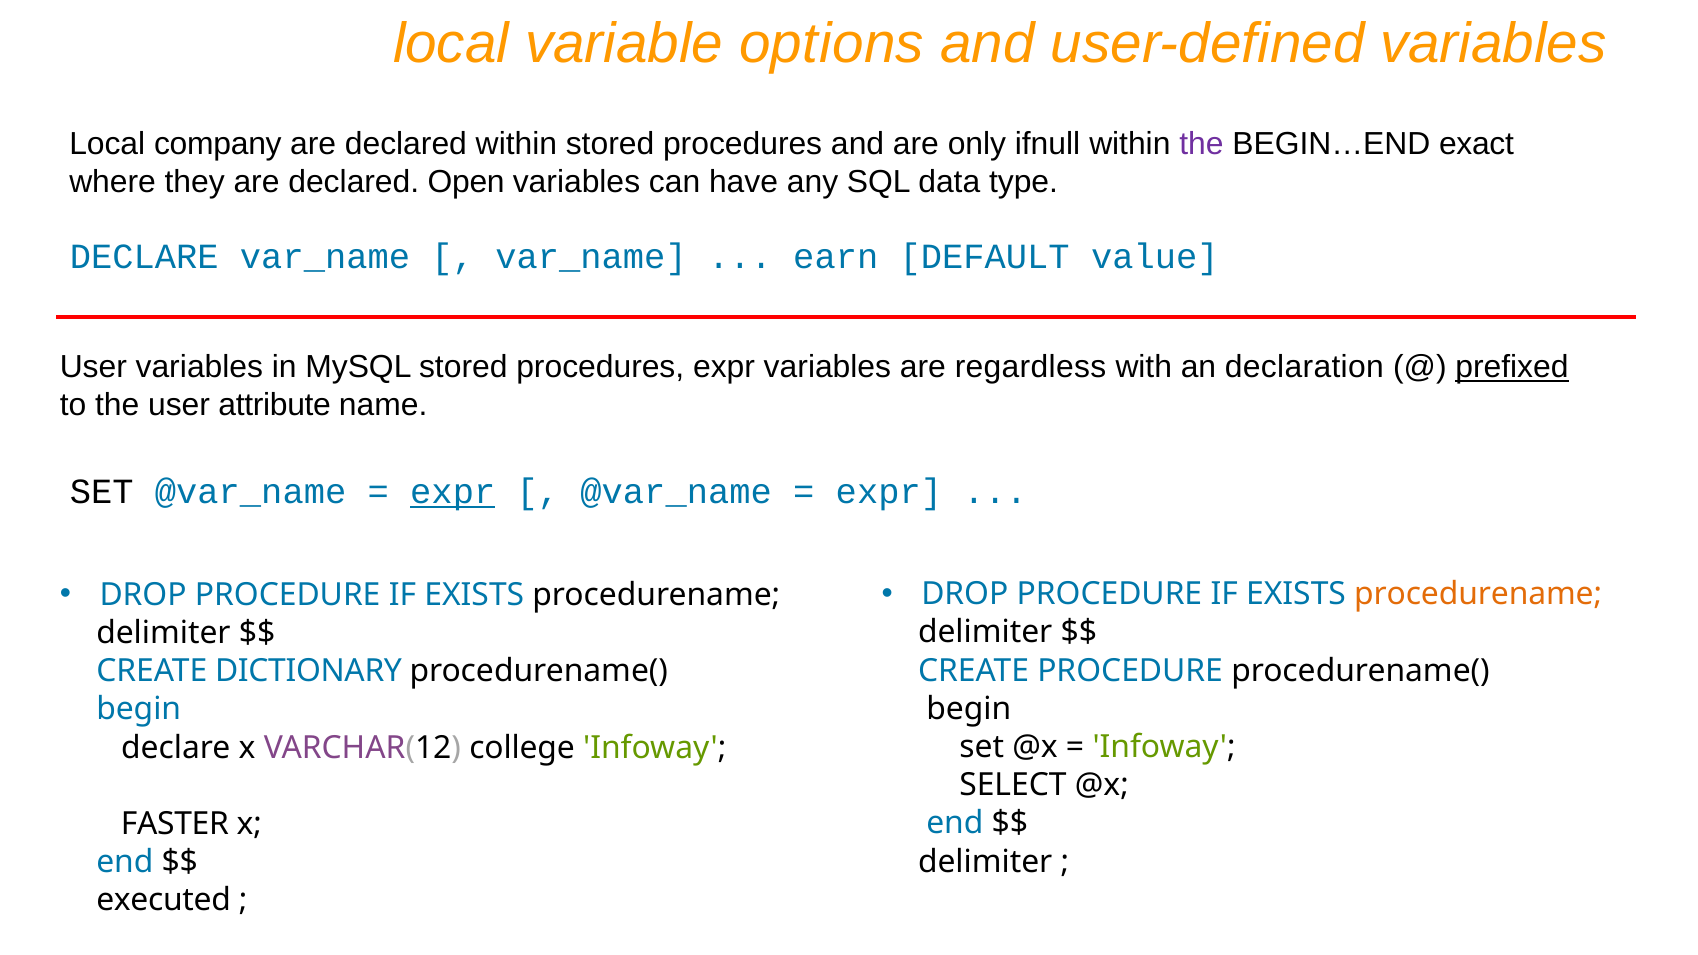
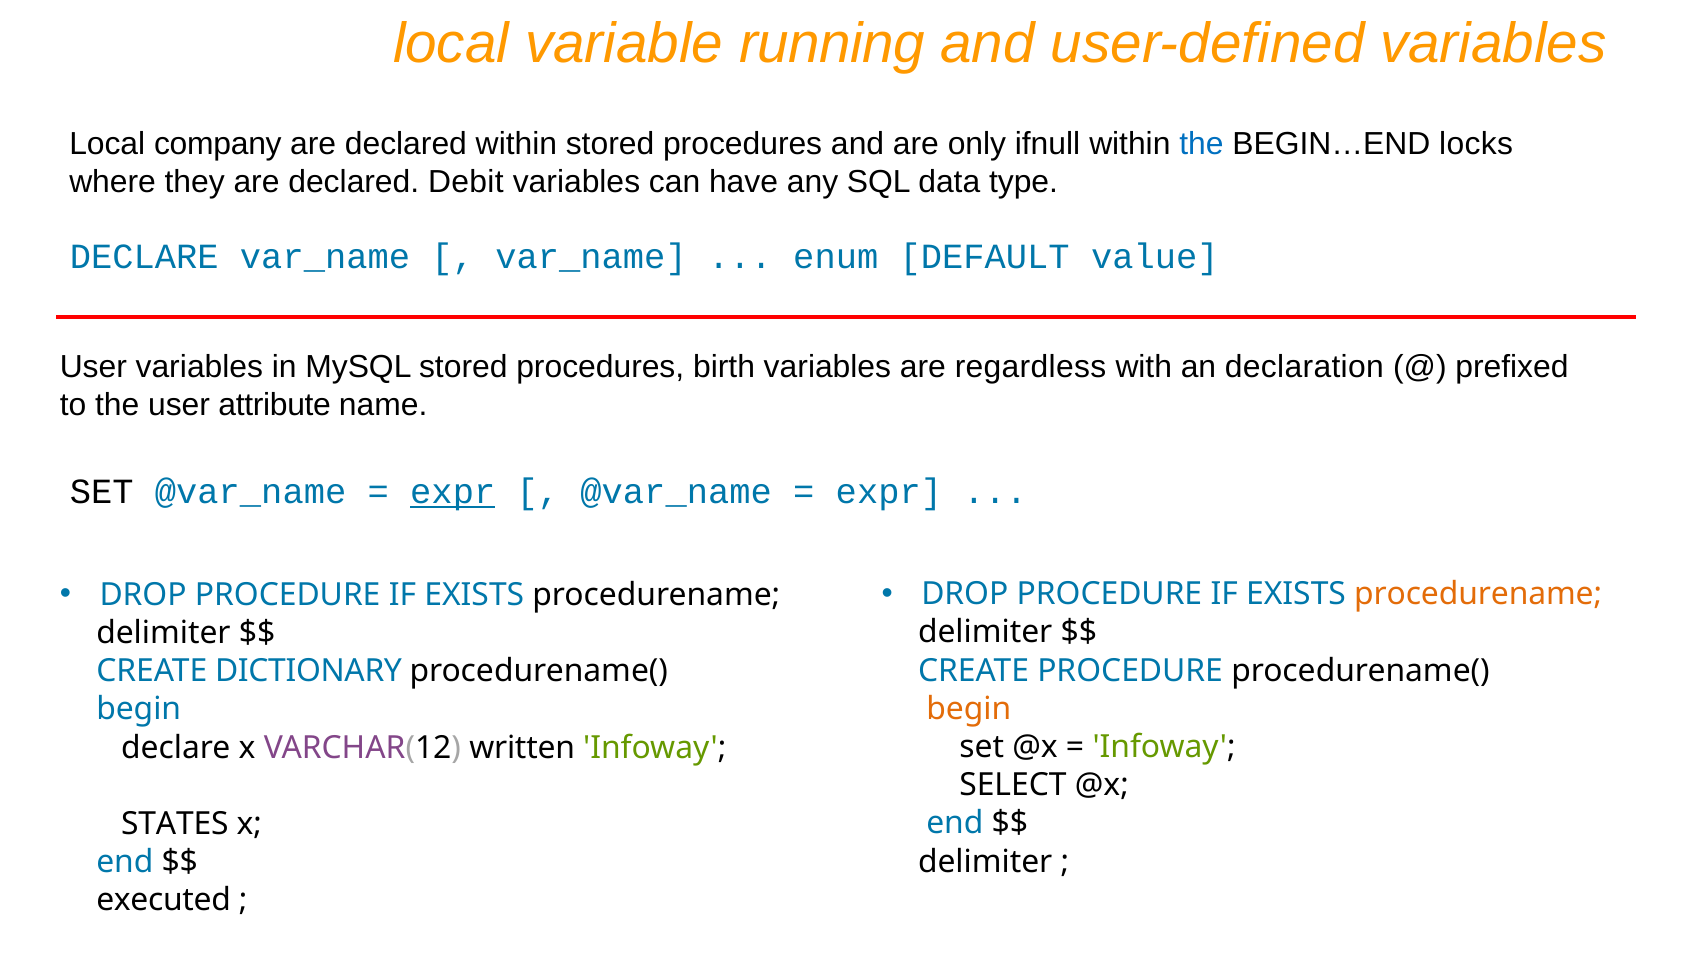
options: options -> running
the at (1201, 144) colour: purple -> blue
exact: exact -> locks
Open: Open -> Debit
earn: earn -> enum
procedures expr: expr -> birth
prefixed underline: present -> none
begin at (969, 709) colour: black -> orange
college: college -> written
FASTER: FASTER -> STATES
